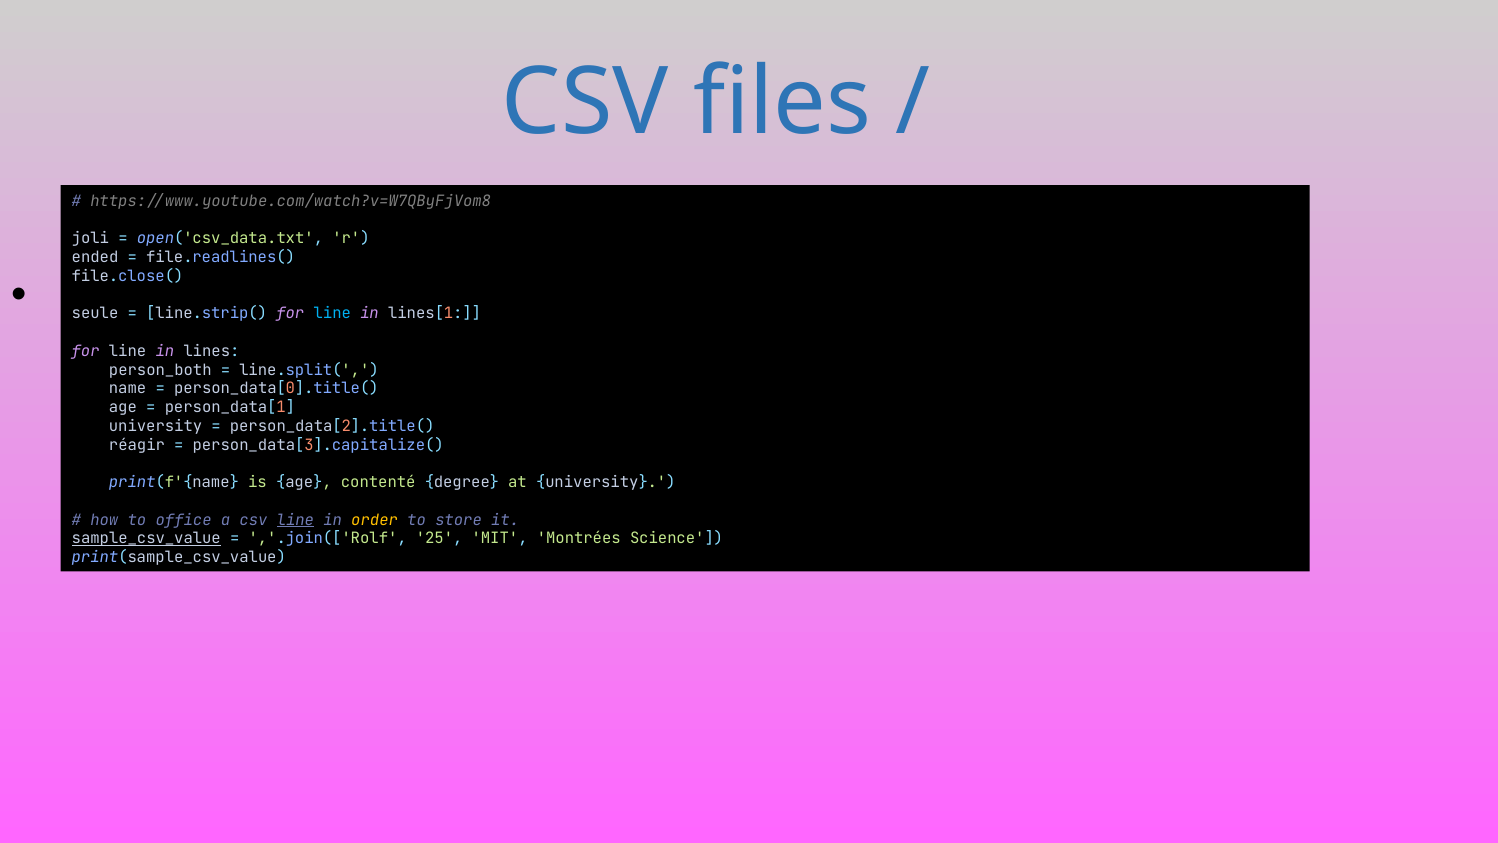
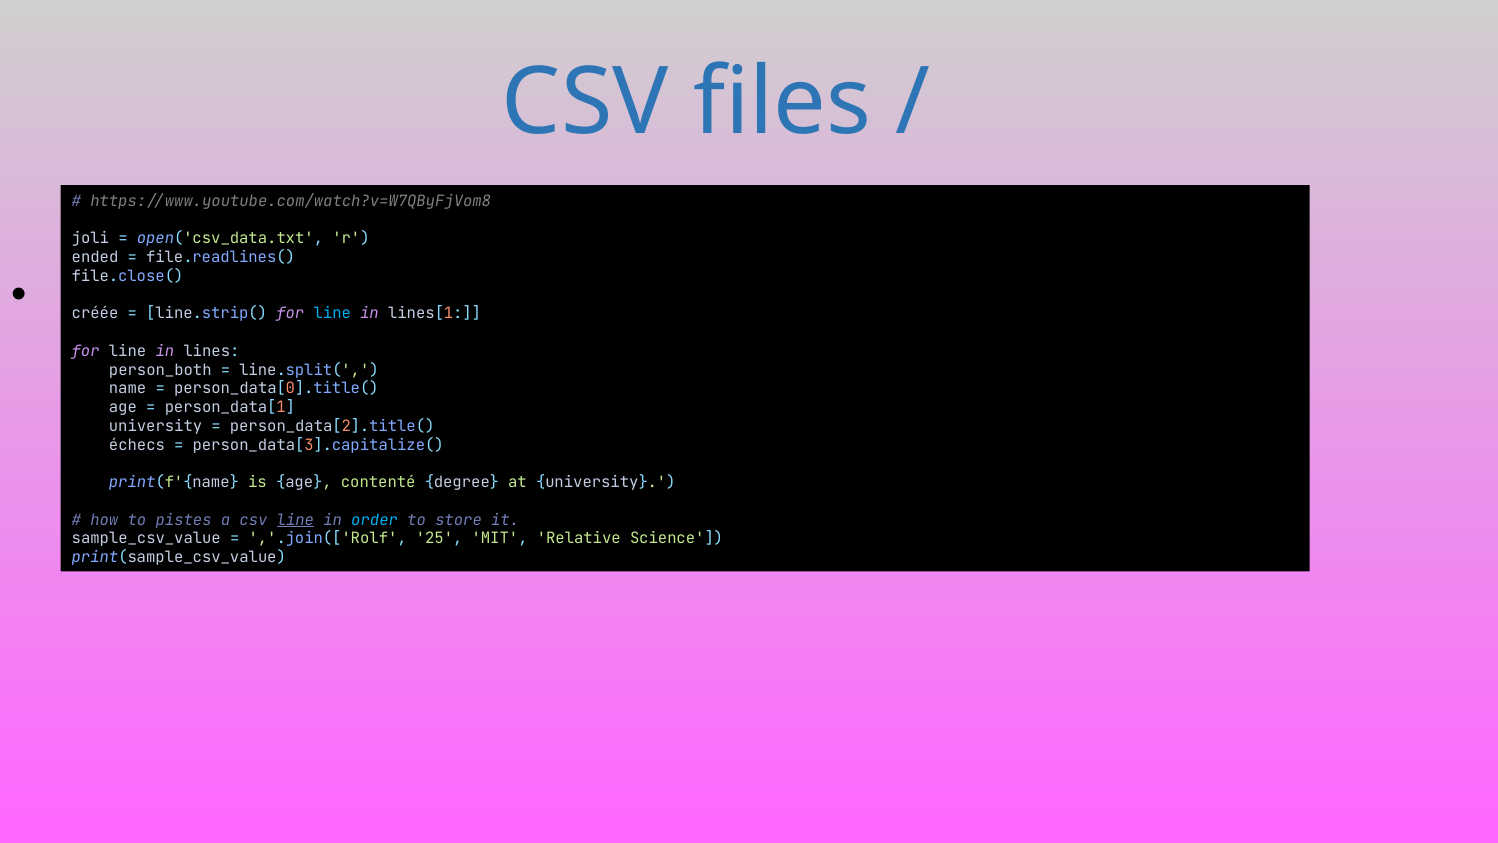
seule: seule -> créée
réagir: réagir -> échecs
office: office -> pistes
order colour: yellow -> light blue
sample_csv_value underline: present -> none
Montrées: Montrées -> Relative
